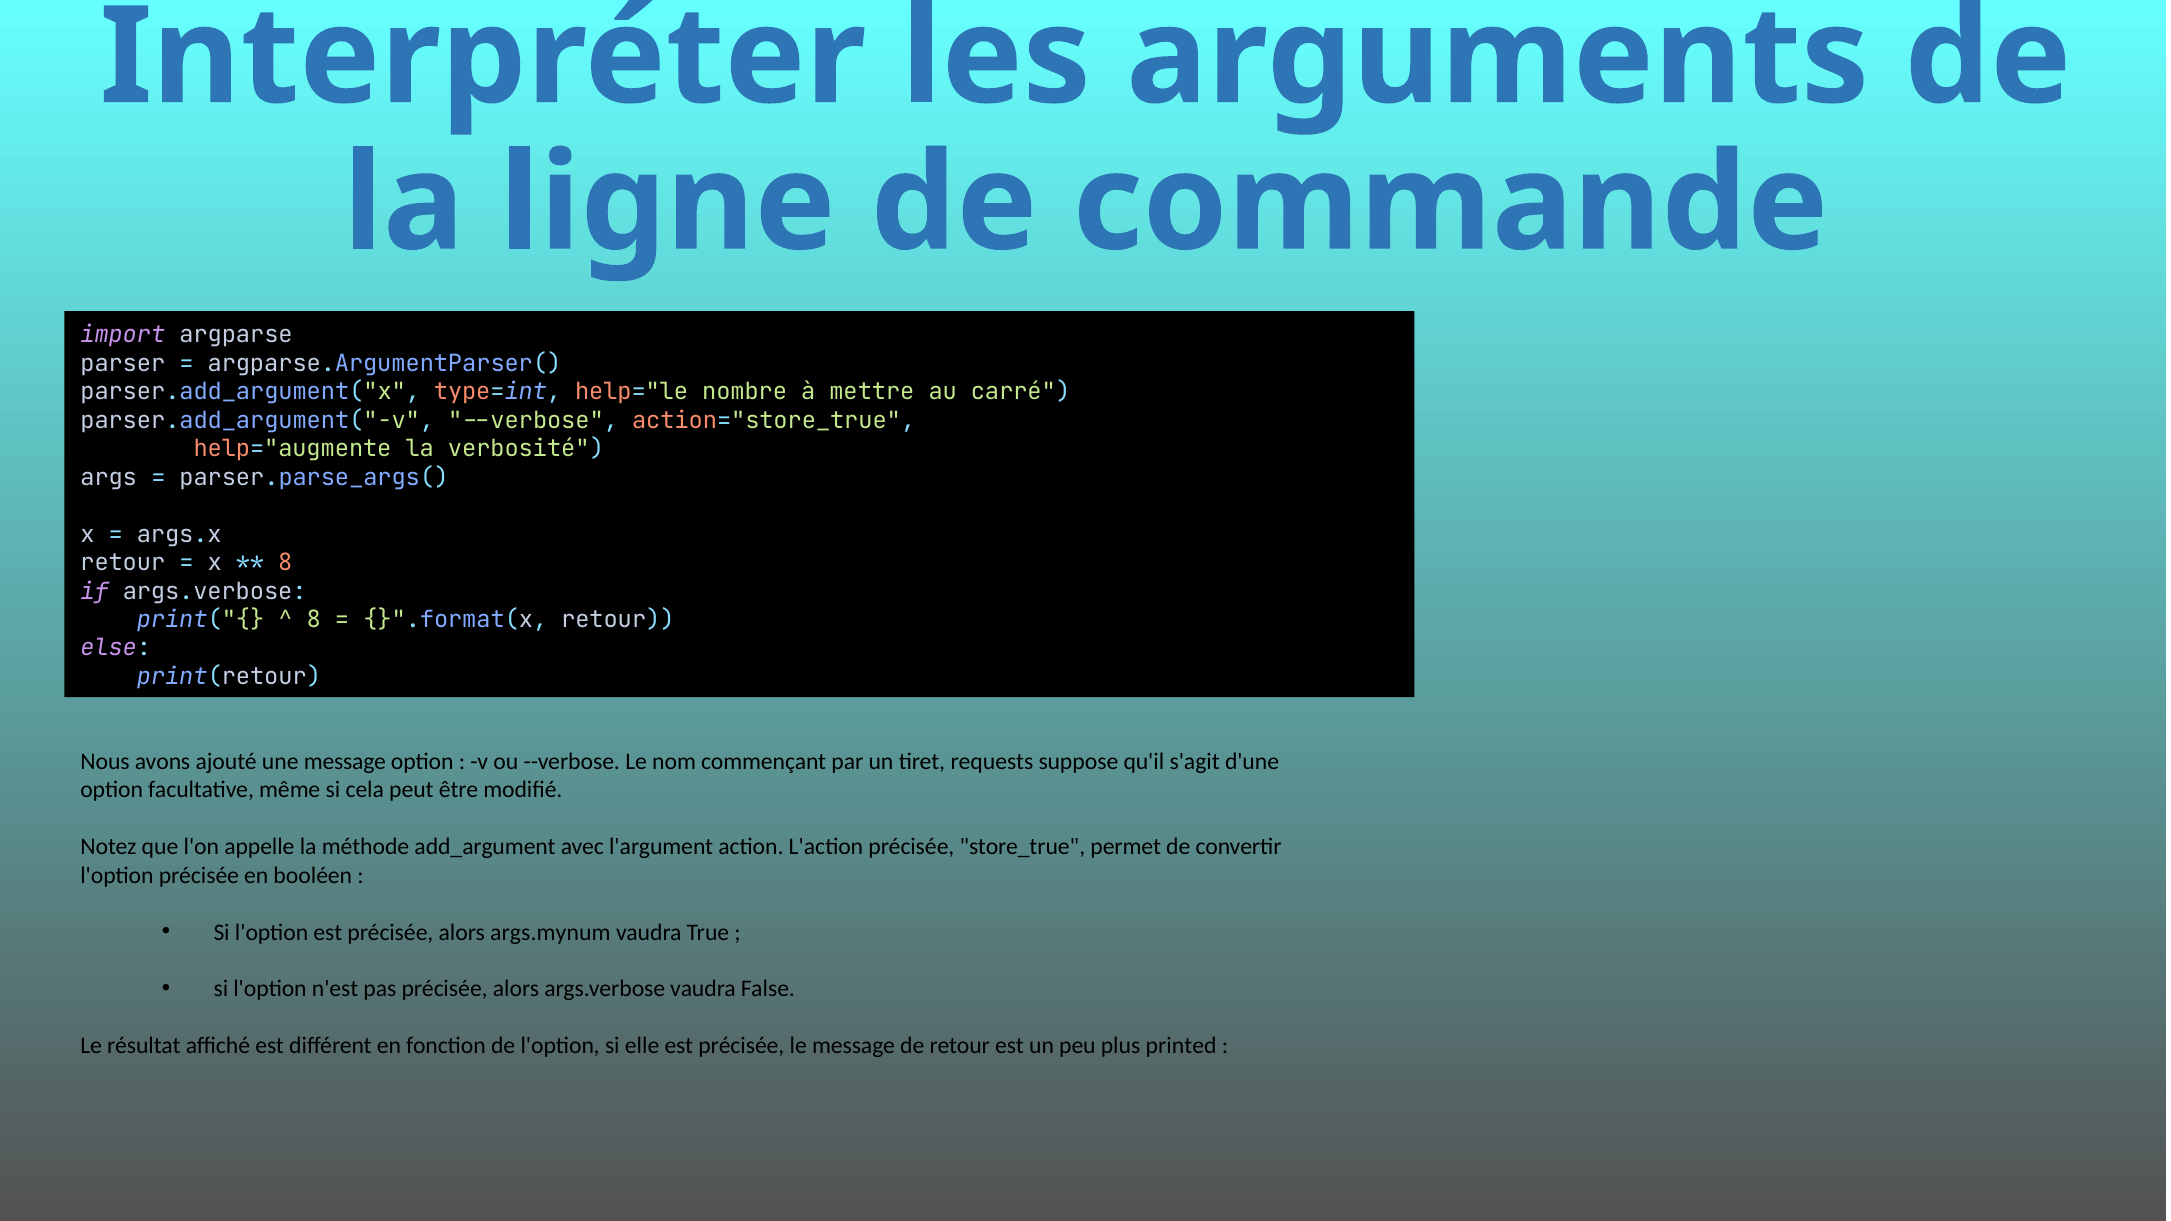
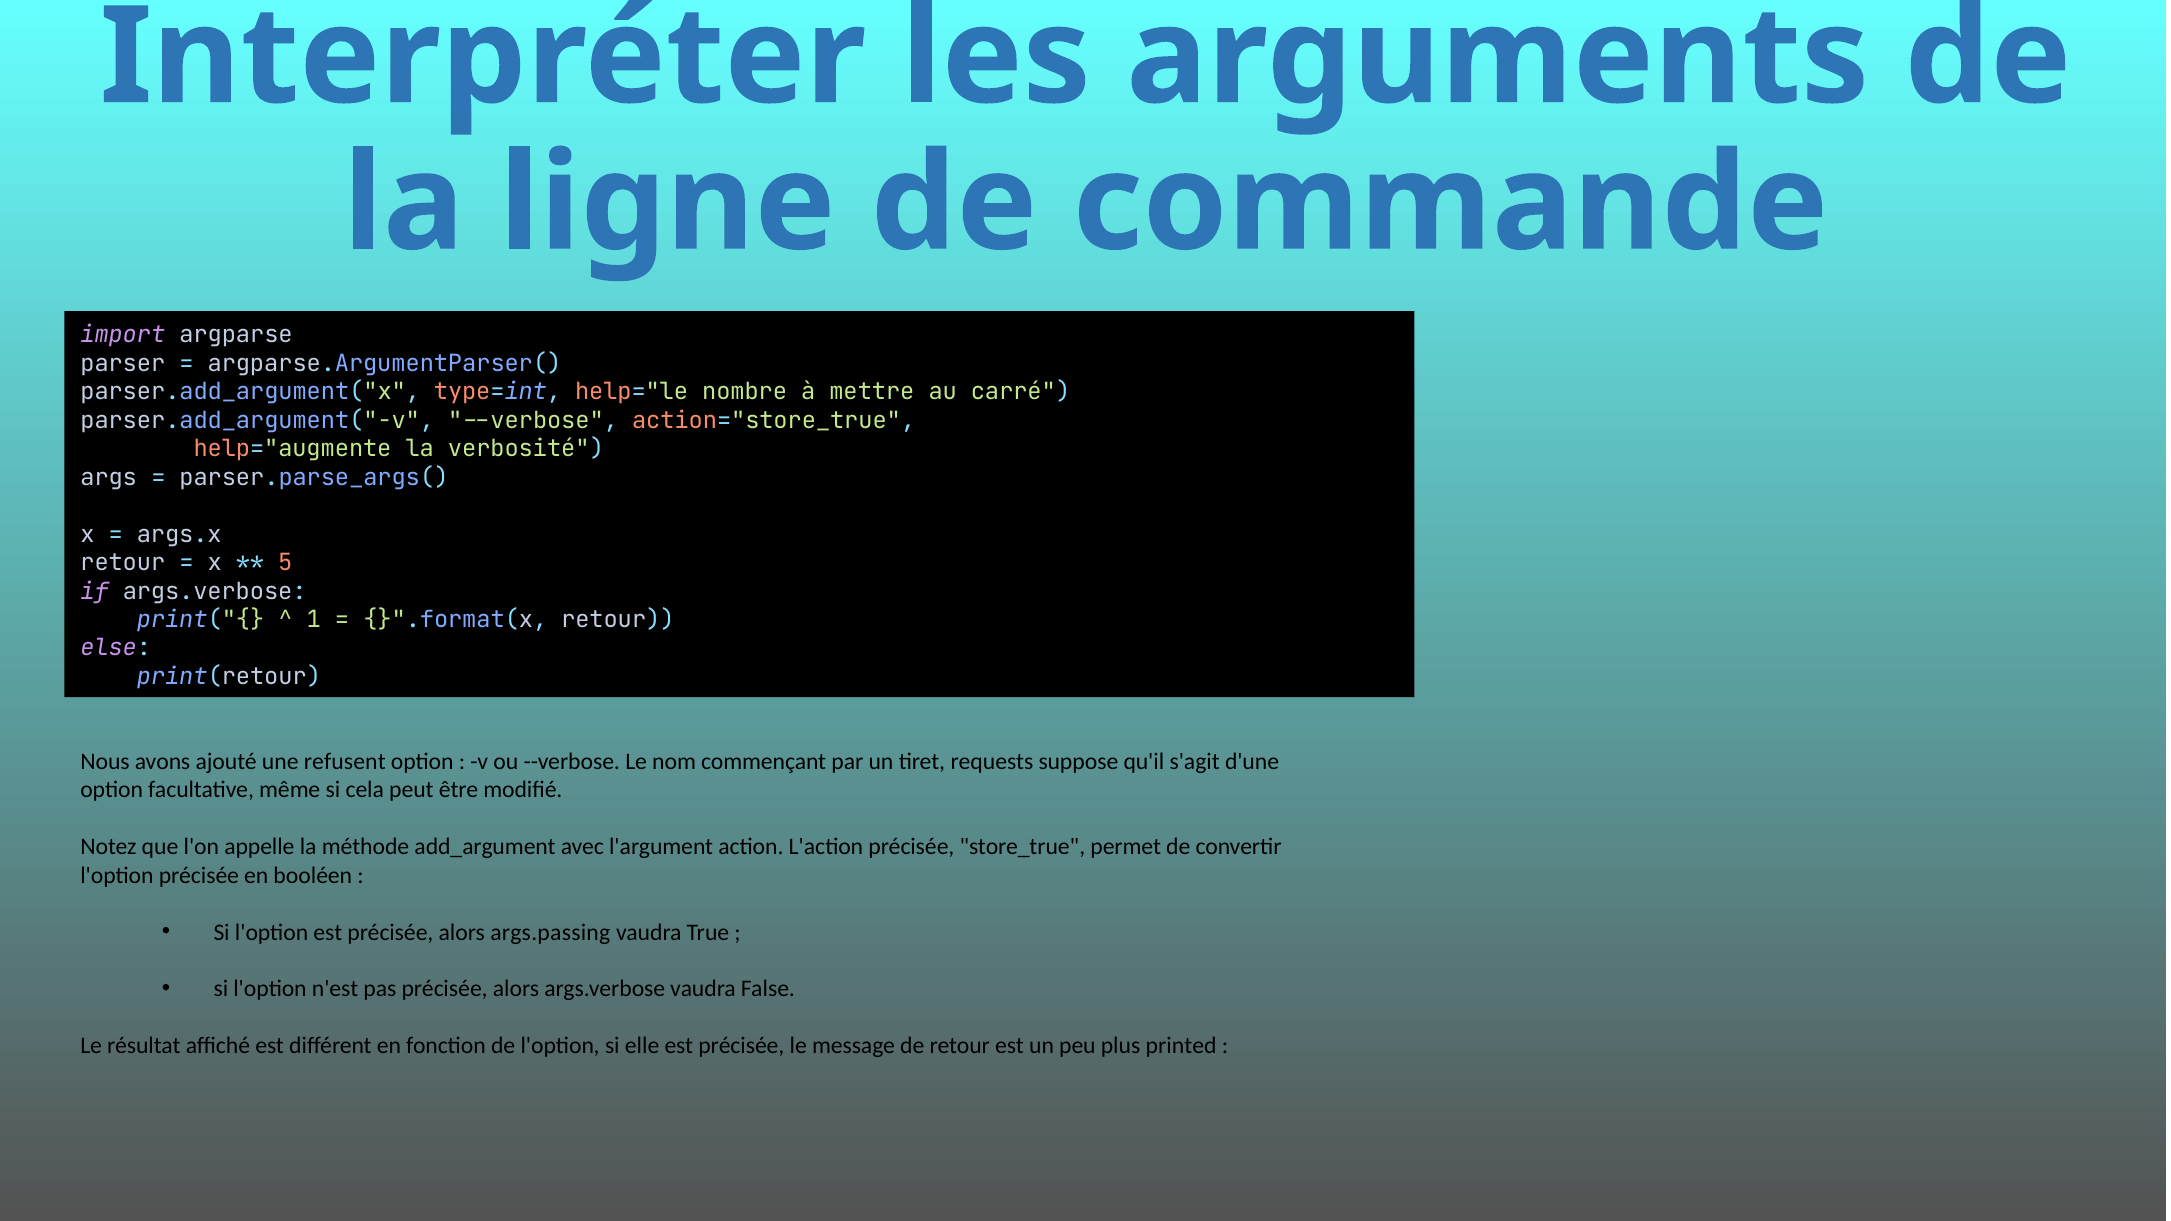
8 at (285, 563): 8 -> 5
8 at (314, 620): 8 -> 1
une message: message -> refusent
args.mynum: args.mynum -> args.passing
